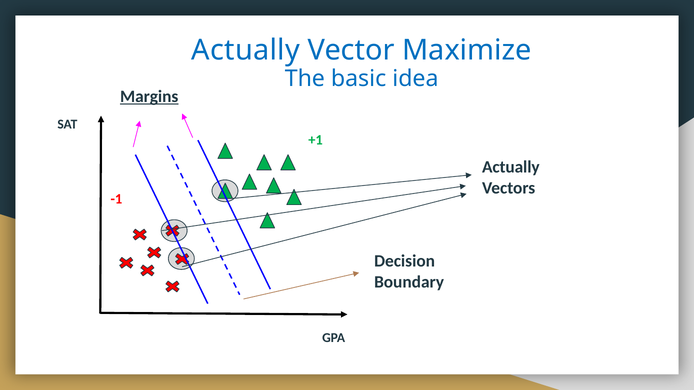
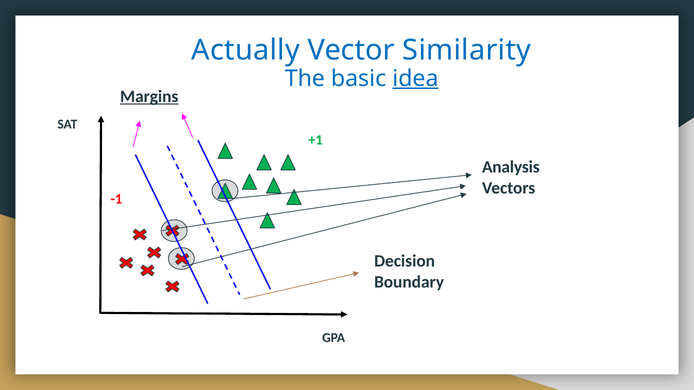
Maximize: Maximize -> Similarity
idea underline: none -> present
Actually at (511, 167): Actually -> Analysis
